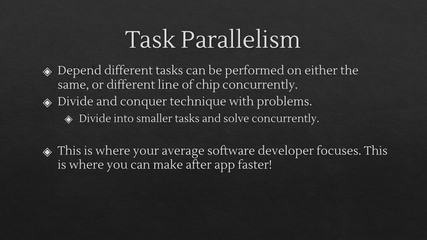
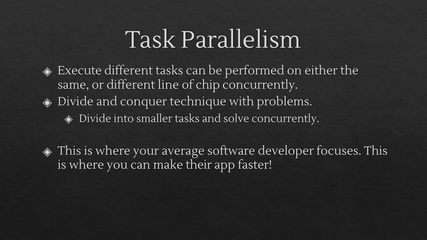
Depend: Depend -> Execute
after: after -> their
